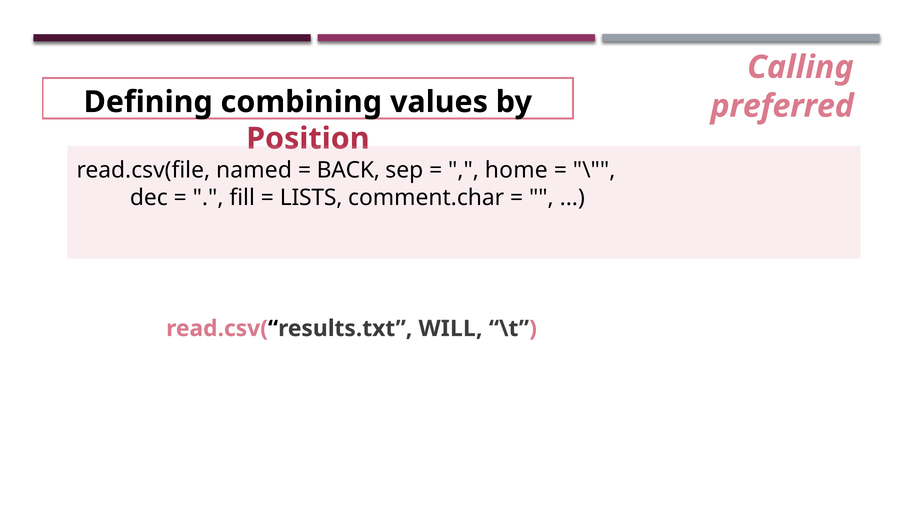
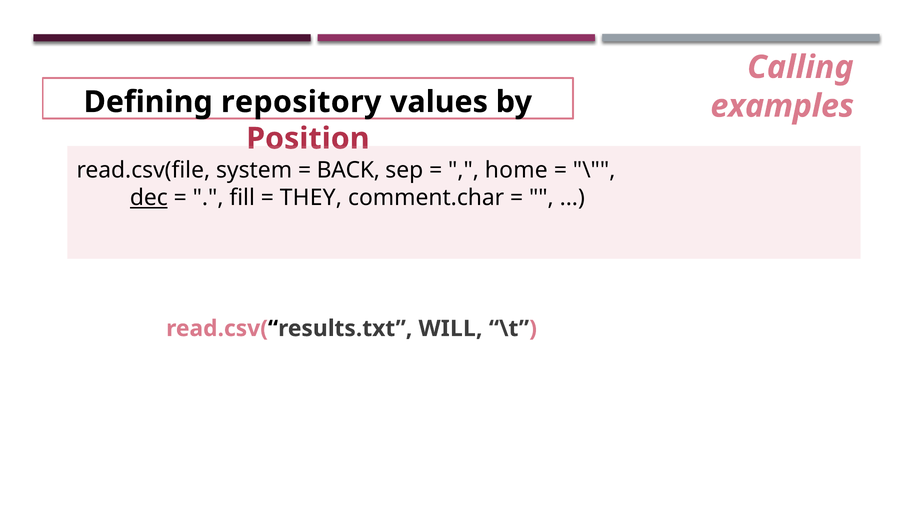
combining: combining -> repository
preferred: preferred -> examples
named: named -> system
dec underline: none -> present
LISTS: LISTS -> THEY
